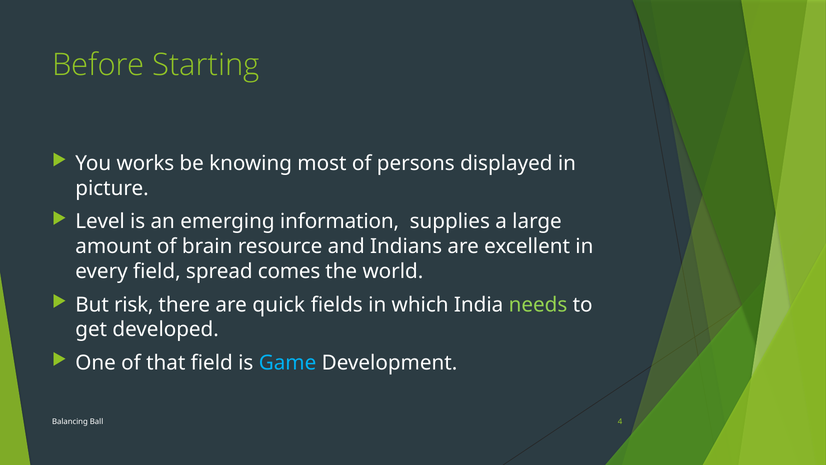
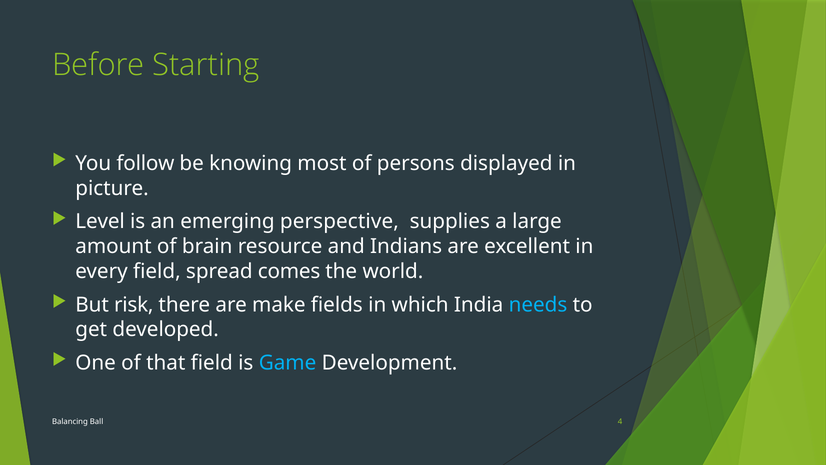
works: works -> follow
information: information -> perspective
quick: quick -> make
needs colour: light green -> light blue
